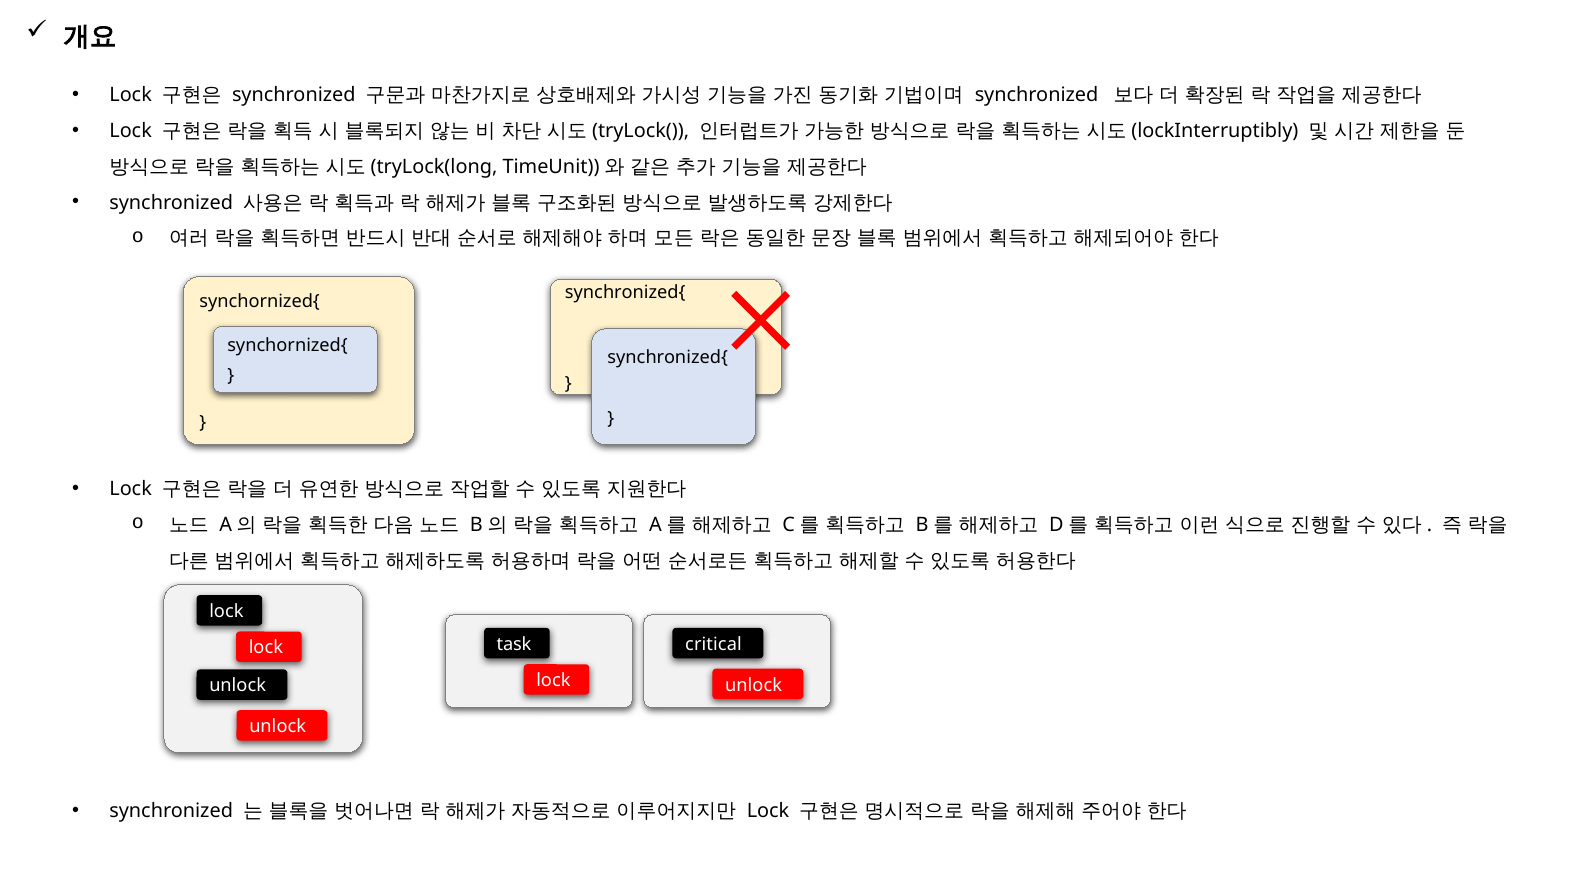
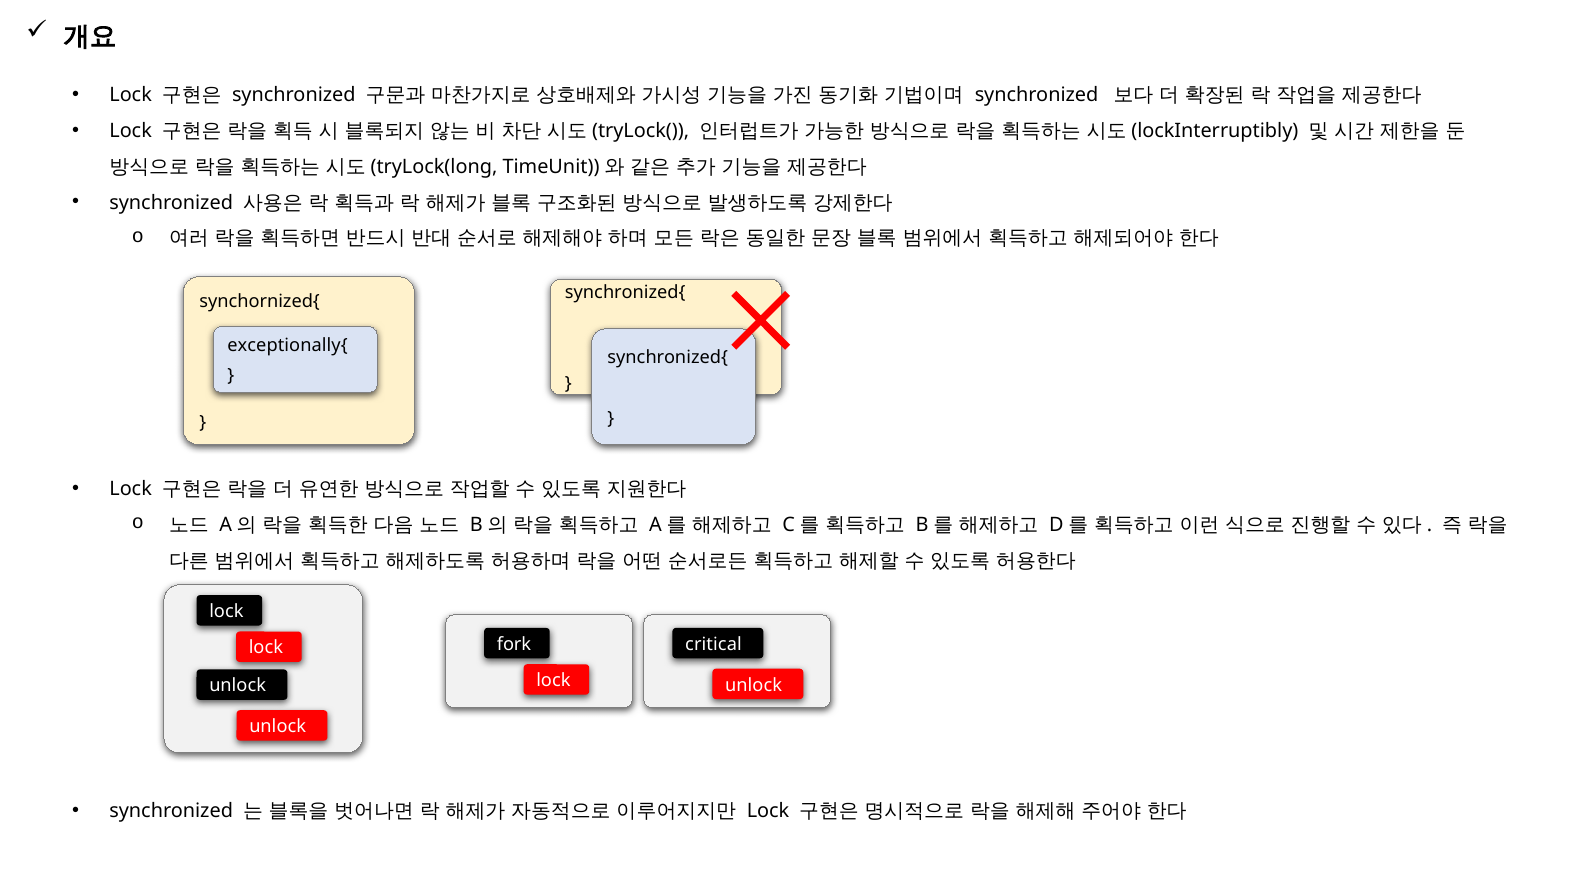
synchornized{ at (288, 346): synchornized{ -> exceptionally{
task: task -> fork
